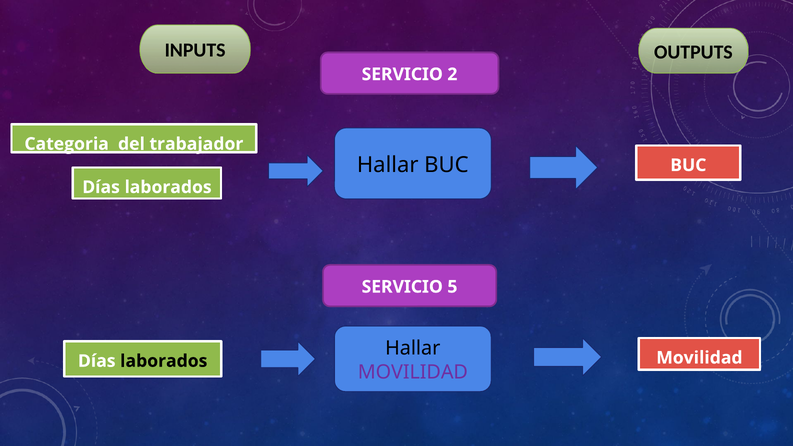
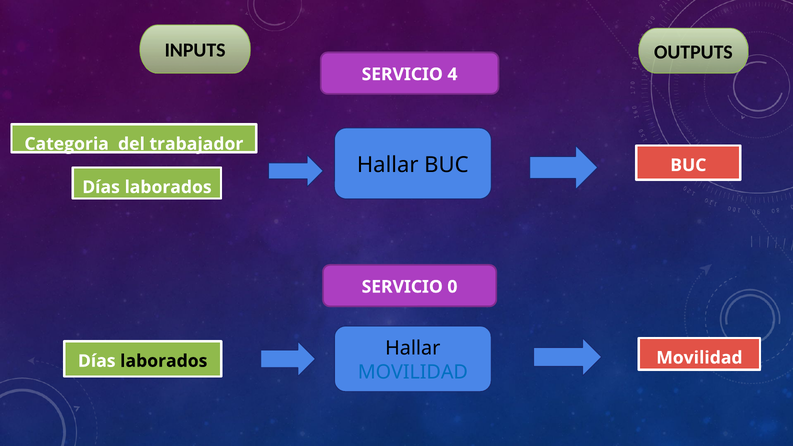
2: 2 -> 4
5: 5 -> 0
MOVILIDAD at (413, 372) colour: purple -> blue
